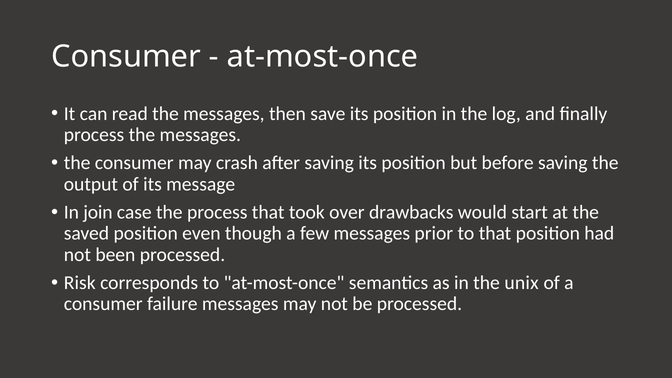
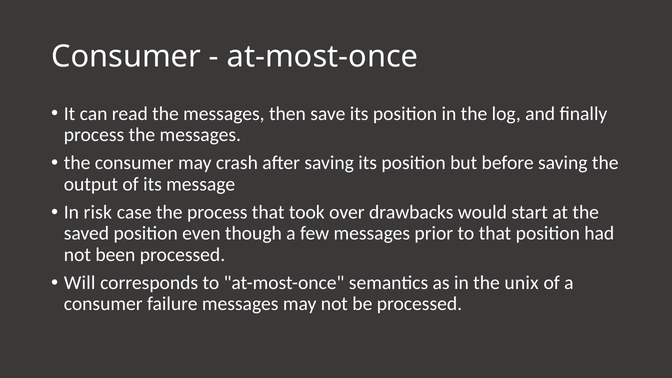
join: join -> risk
Risk: Risk -> Will
